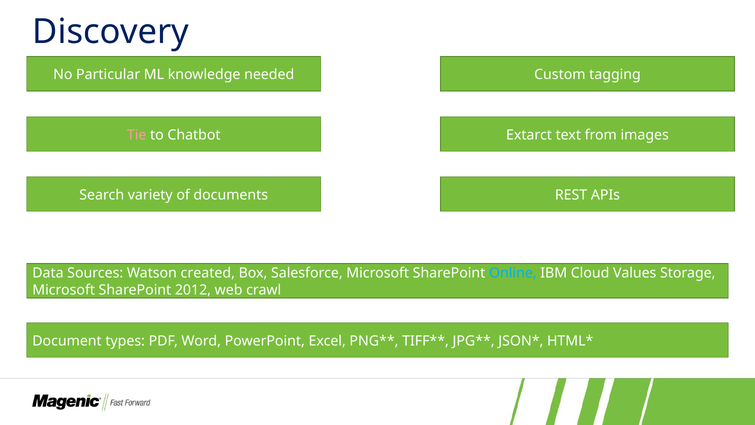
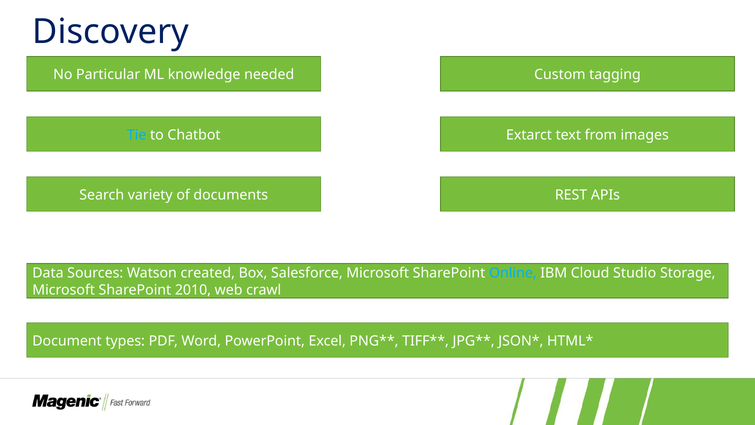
Tie colour: pink -> light blue
Values: Values -> Studio
2012: 2012 -> 2010
